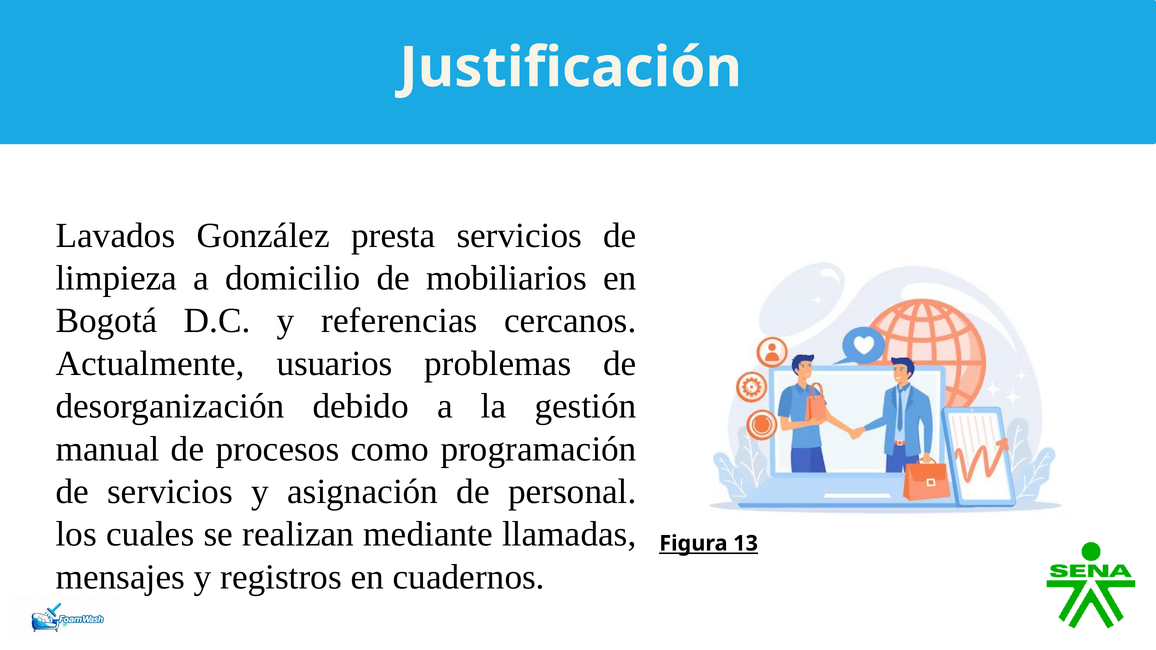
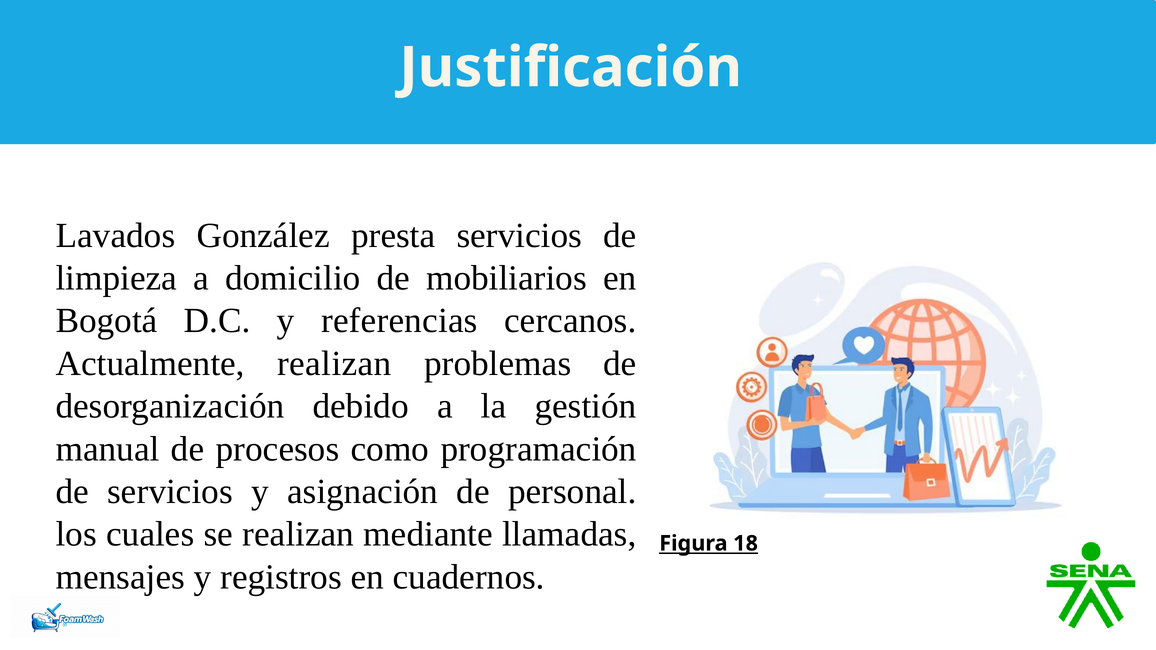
Actualmente usuarios: usuarios -> realizan
13: 13 -> 18
